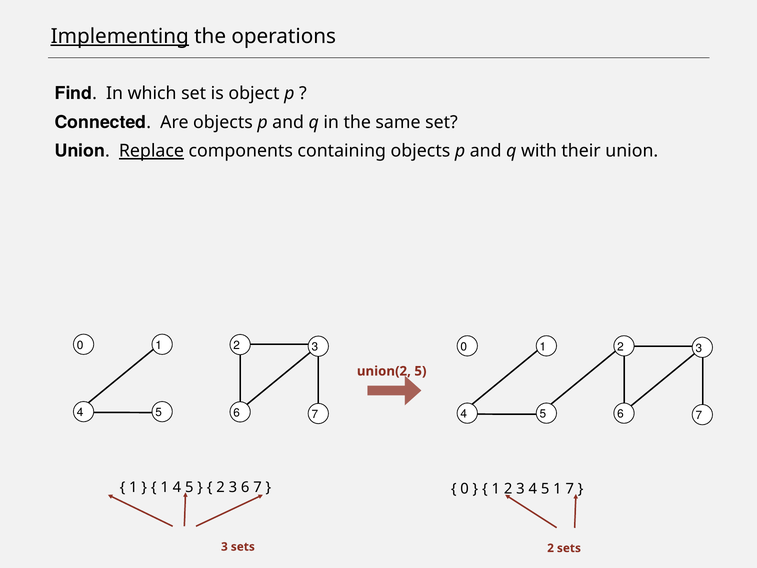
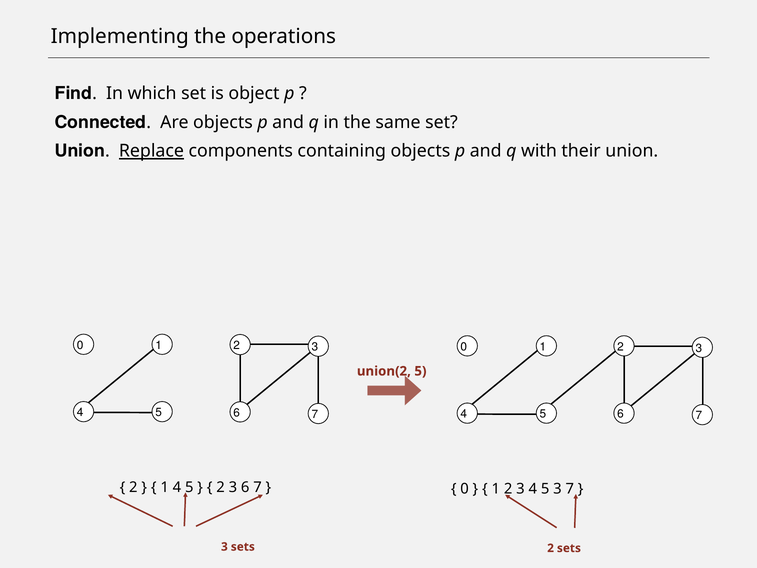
Implementing underline: present -> none
1 at (133, 487): 1 -> 2
5 1: 1 -> 3
